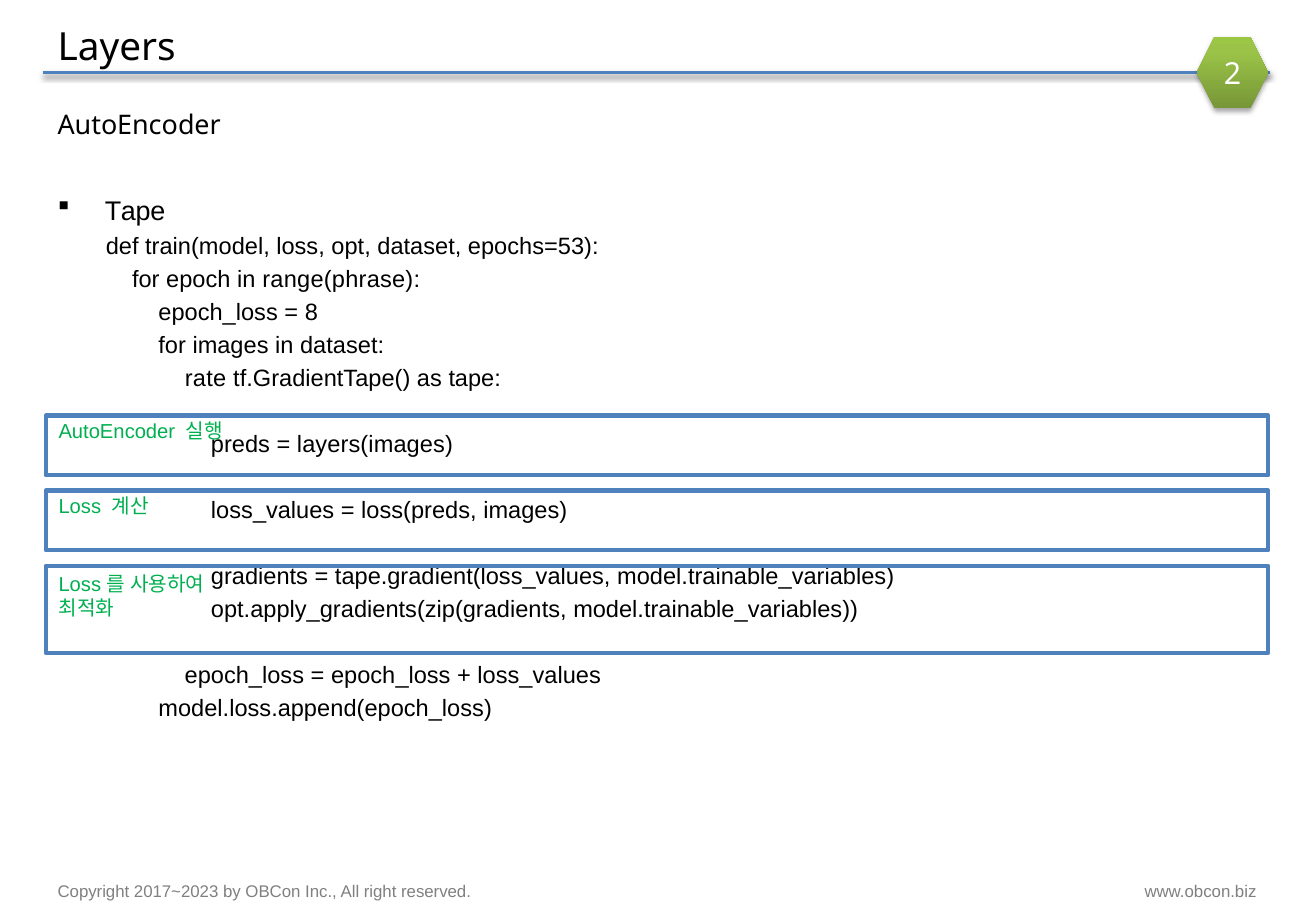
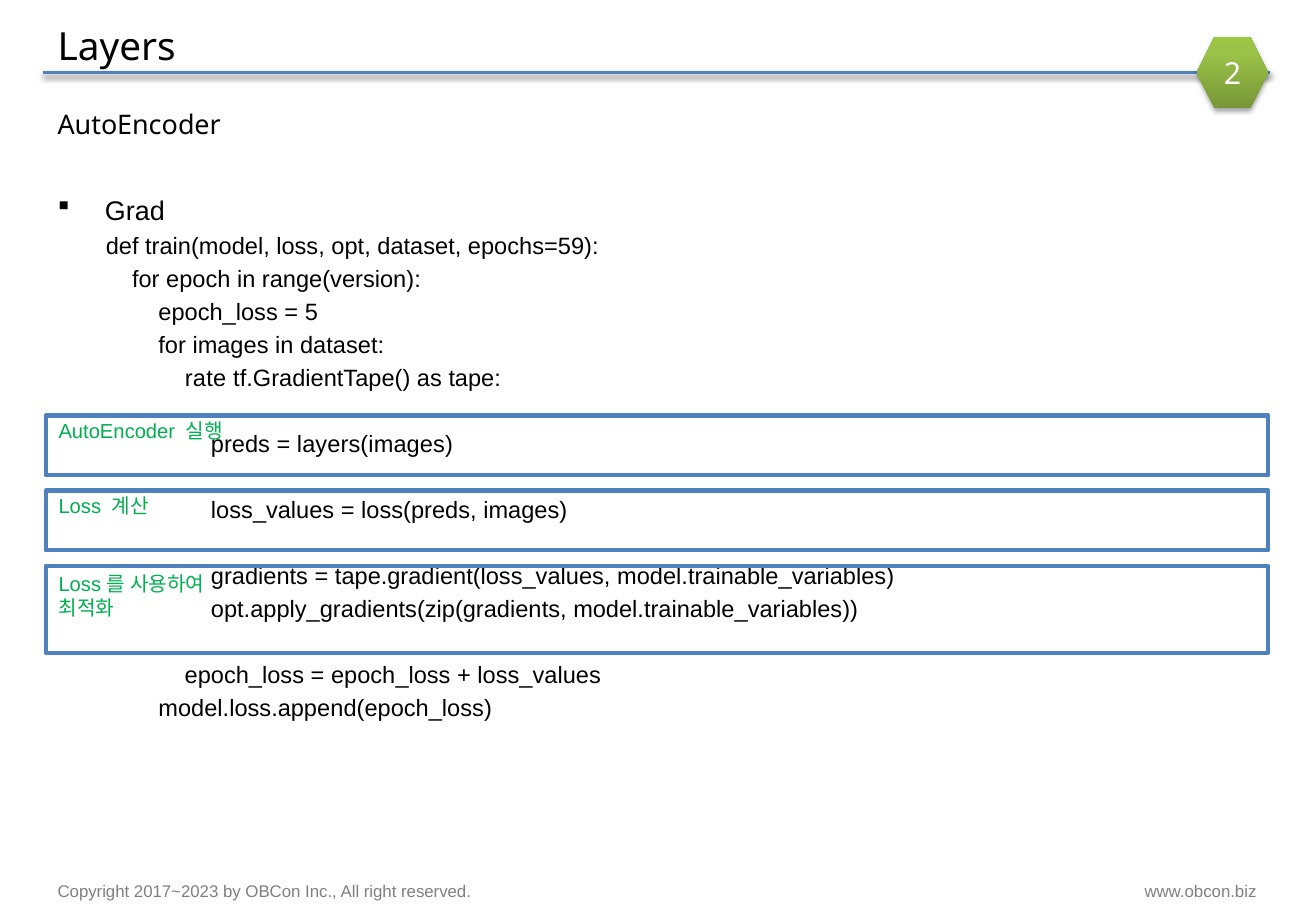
Tape at (135, 211): Tape -> Grad
epochs=53: epochs=53 -> epochs=59
range(phrase: range(phrase -> range(version
8: 8 -> 5
